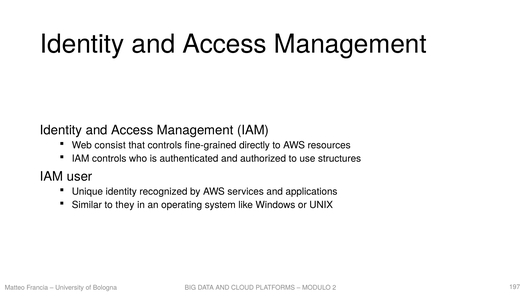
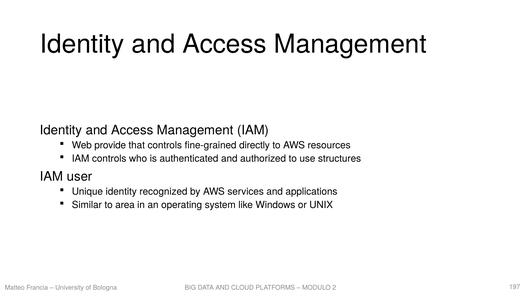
consist: consist -> provide
they: they -> area
